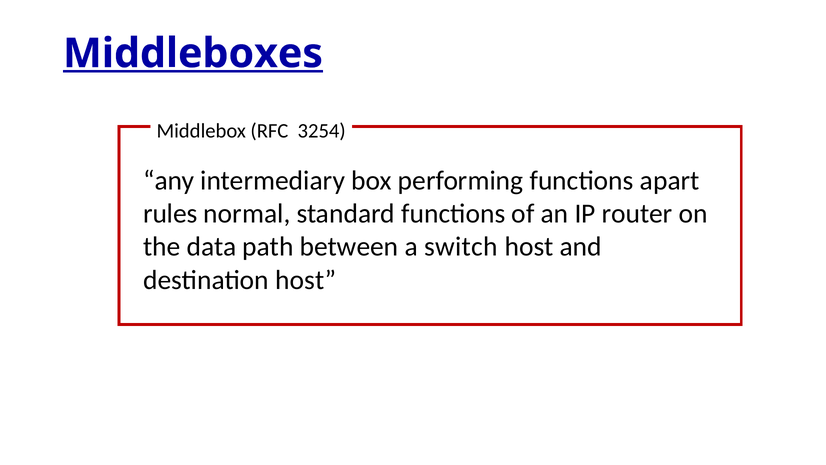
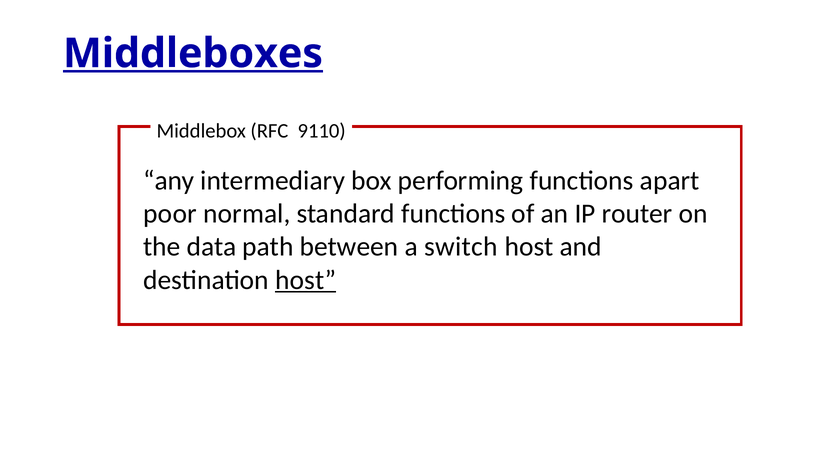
3254: 3254 -> 9110
rules: rules -> poor
host at (306, 280) underline: none -> present
